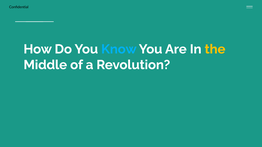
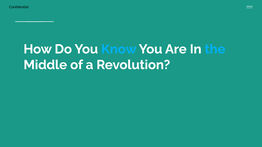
the colour: yellow -> light blue
